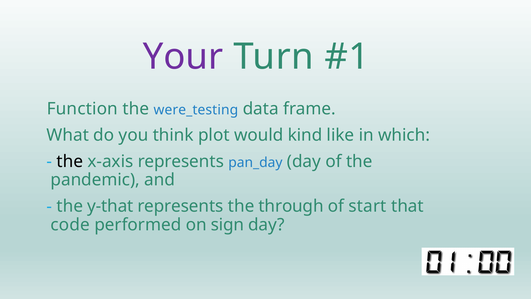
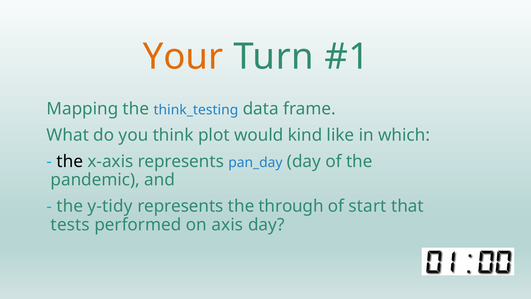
Your colour: purple -> orange
Function: Function -> Mapping
were_testing: were_testing -> think_testing
y-that: y-that -> y-tidy
code: code -> tests
sign: sign -> axis
